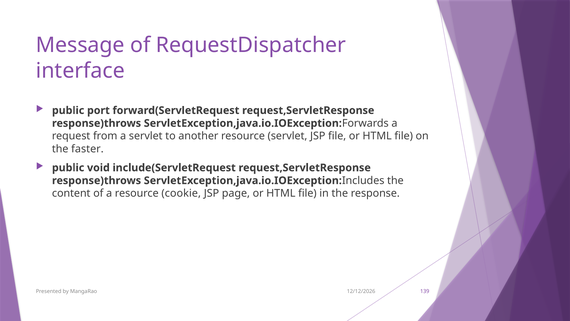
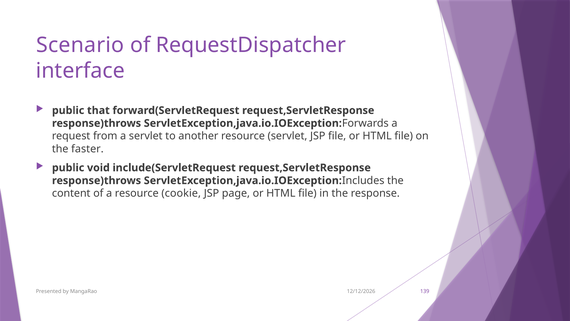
Message: Message -> Scenario
port: port -> that
